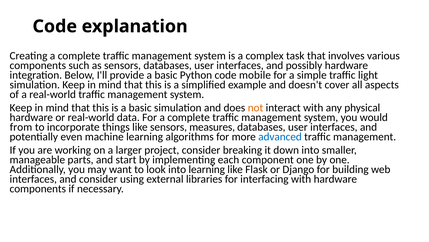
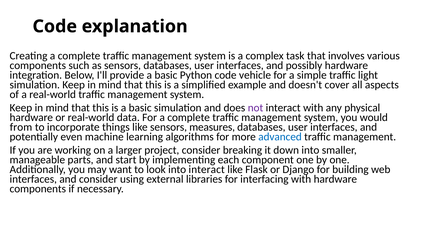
mobile: mobile -> vehicle
not colour: orange -> purple
into learning: learning -> interact
